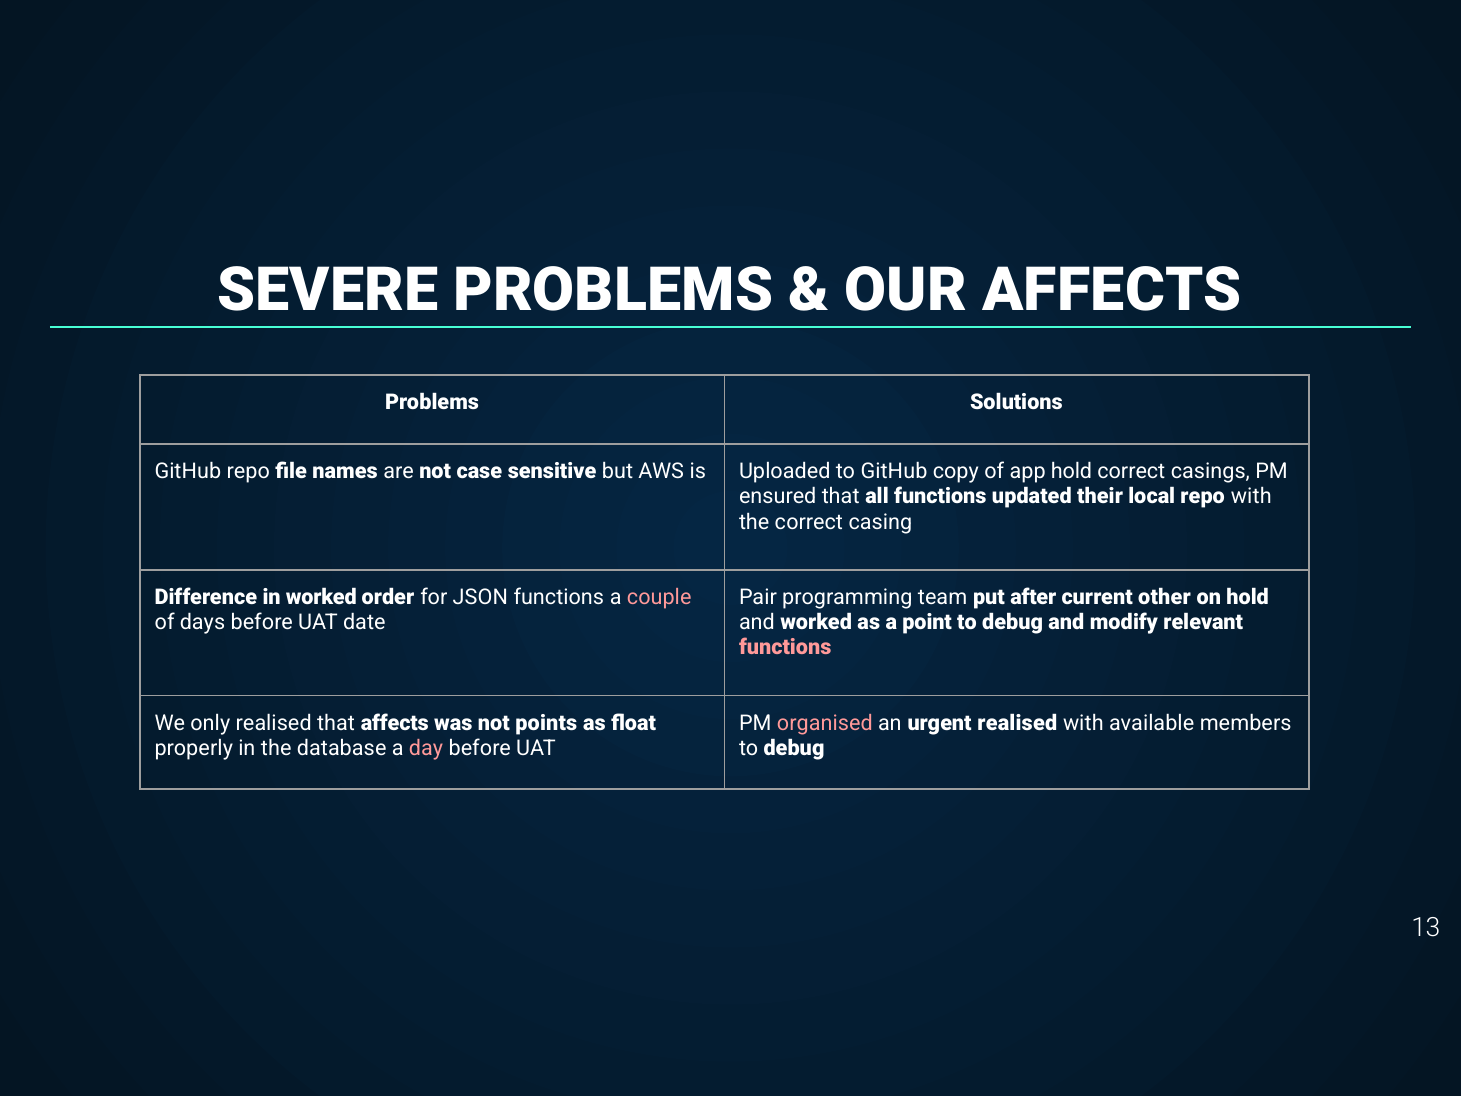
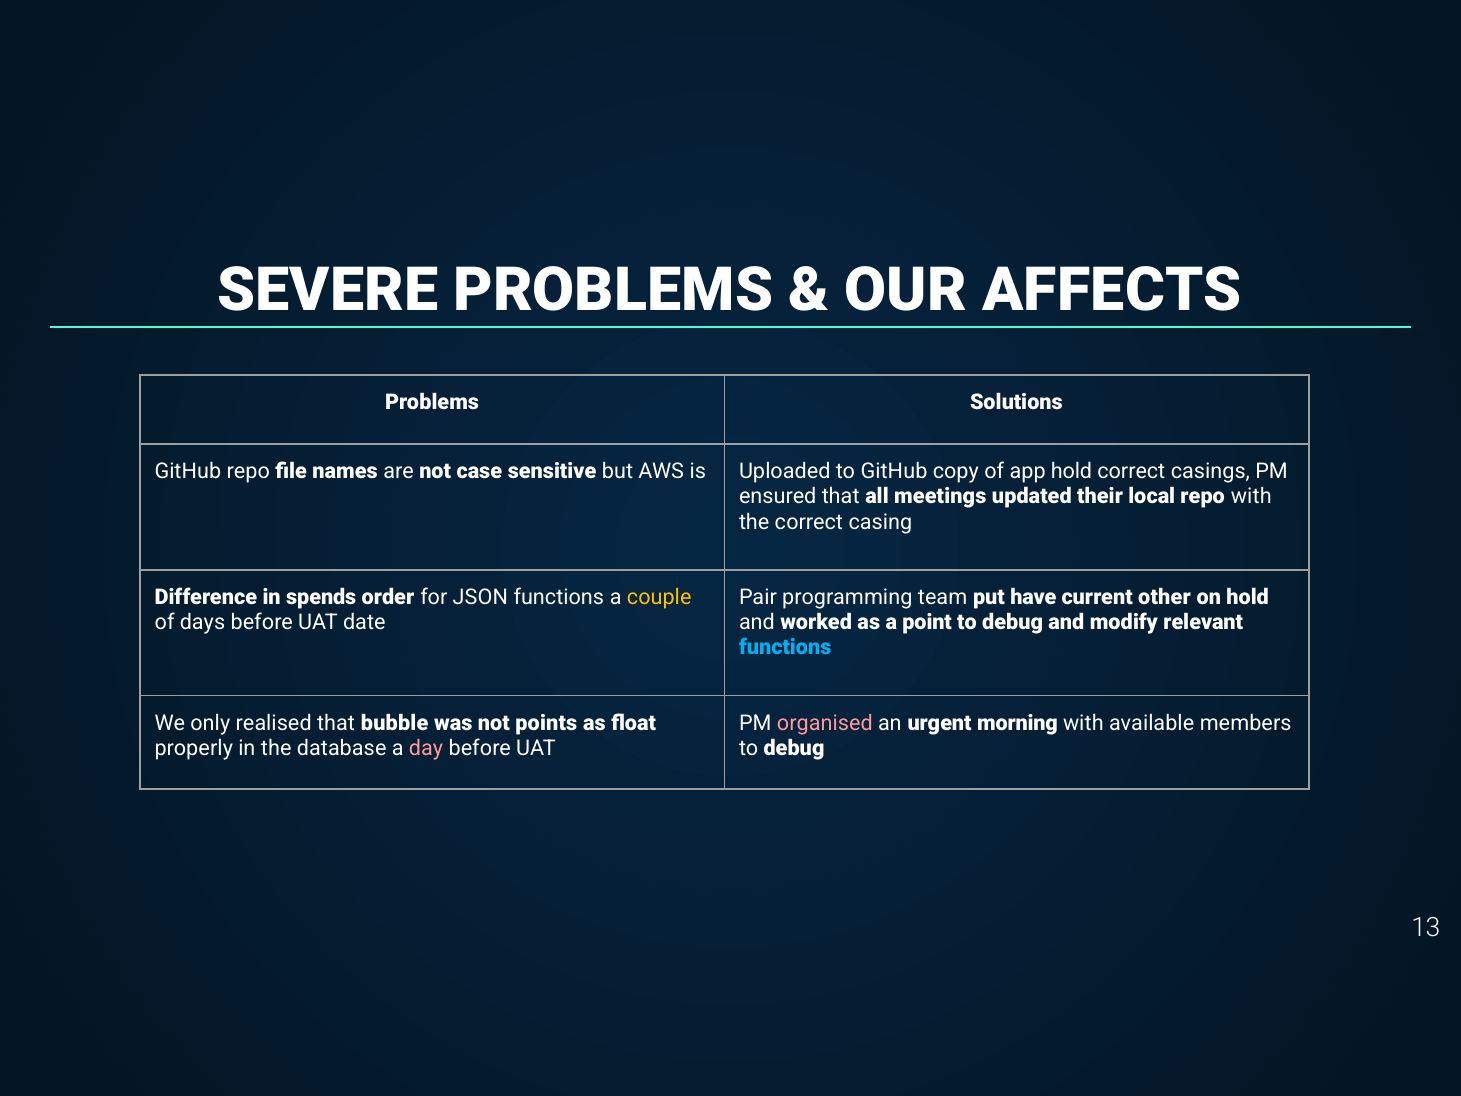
all functions: functions -> meetings
after: after -> have
in worked: worked -> spends
couple colour: pink -> yellow
functions at (785, 648) colour: pink -> light blue
that affects: affects -> bubble
urgent realised: realised -> morning
